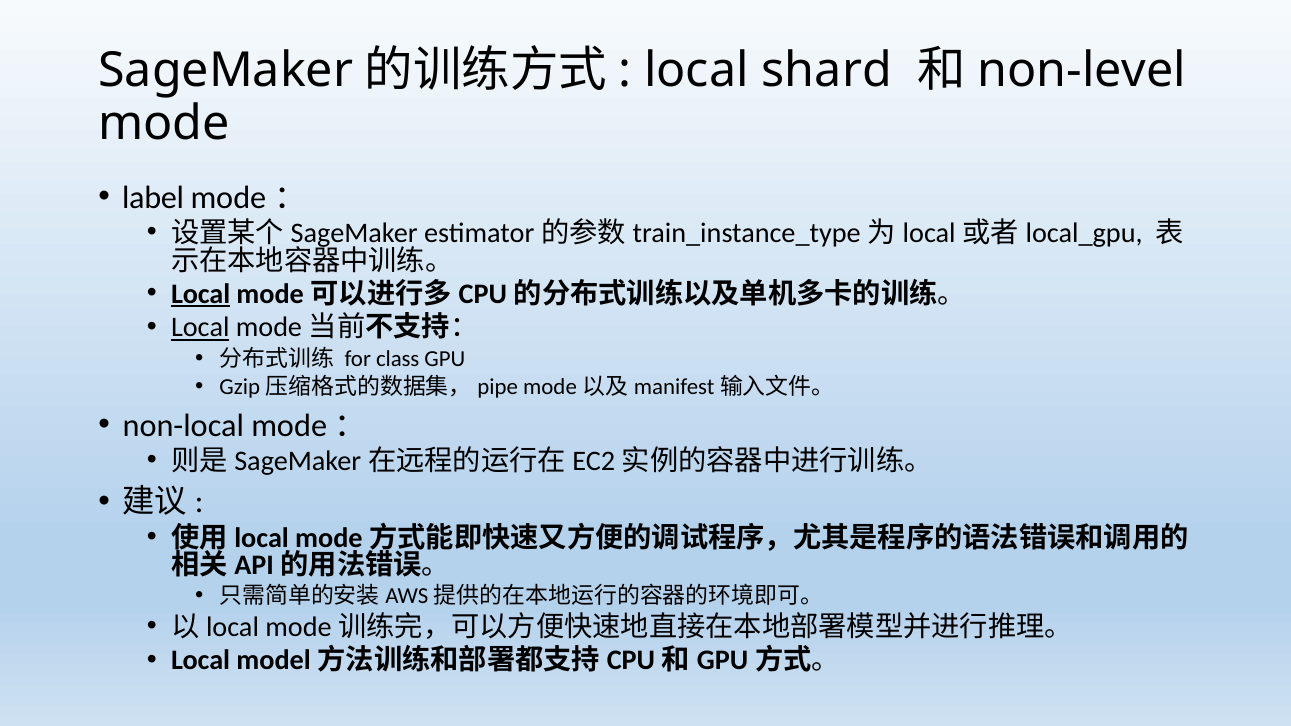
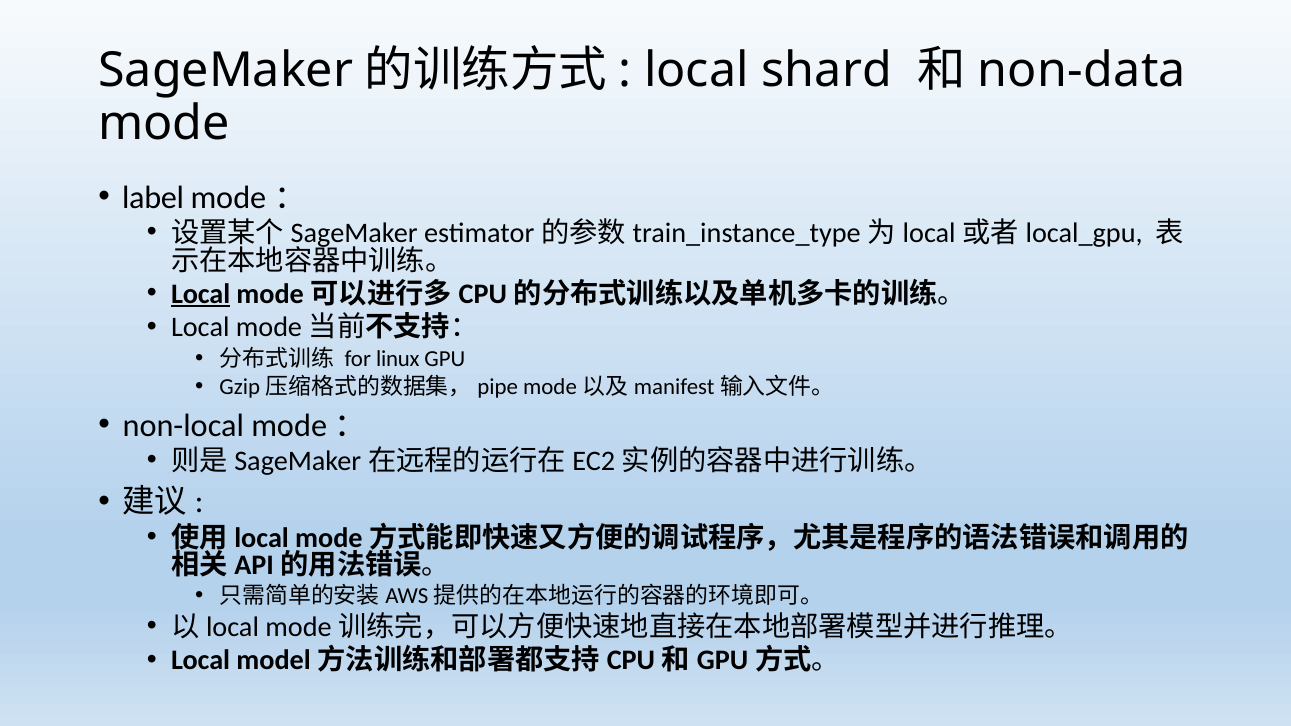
non-level: non-level -> non-data
Local at (200, 328) underline: present -> none
class: class -> linux
